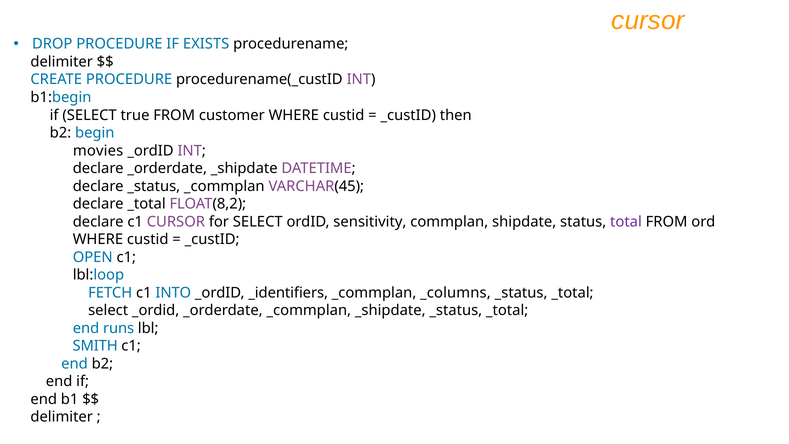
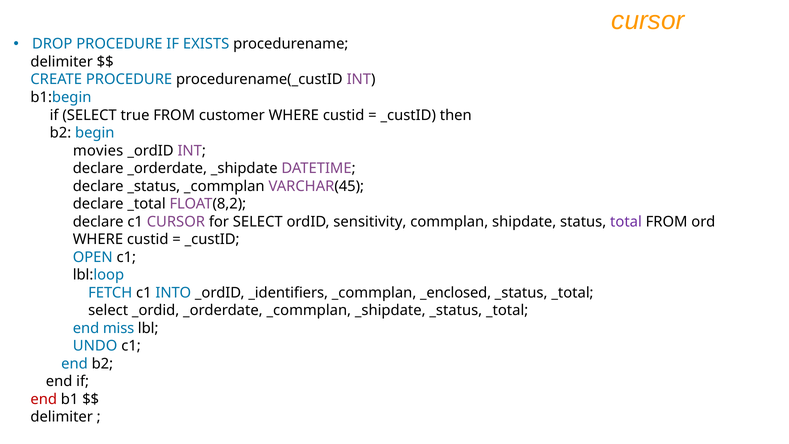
_columns: _columns -> _enclosed
runs: runs -> miss
SMITH: SMITH -> UNDO
end at (44, 399) colour: black -> red
